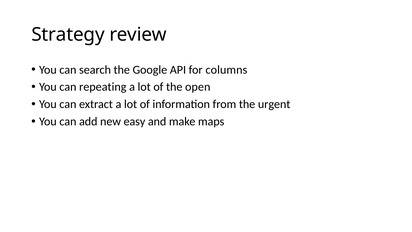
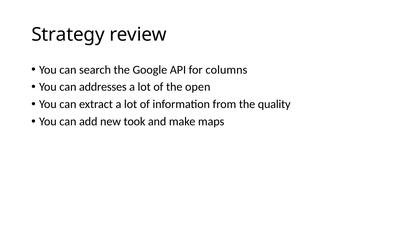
repeating: repeating -> addresses
urgent: urgent -> quality
easy: easy -> took
